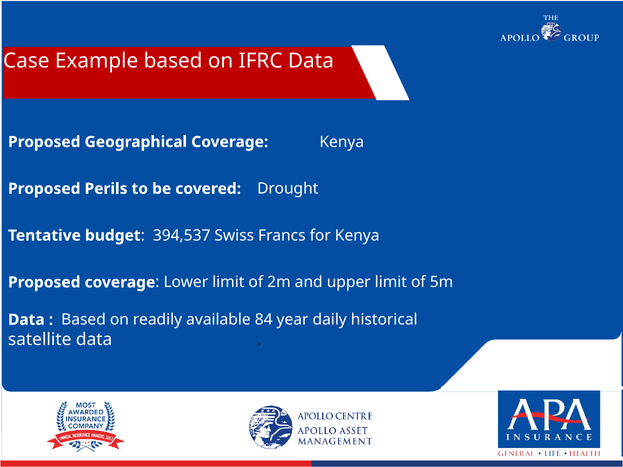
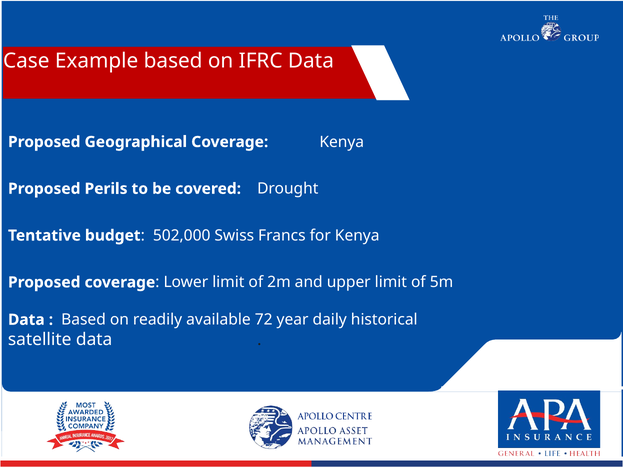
394,537: 394,537 -> 502,000
84: 84 -> 72
